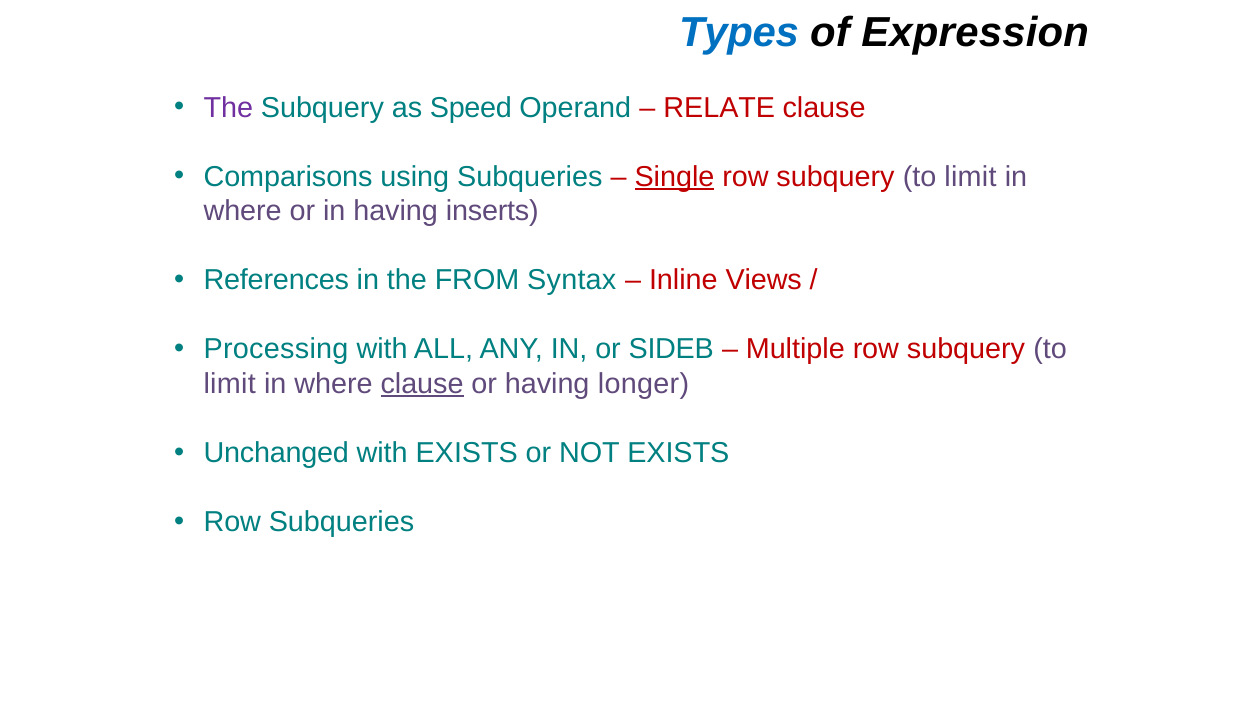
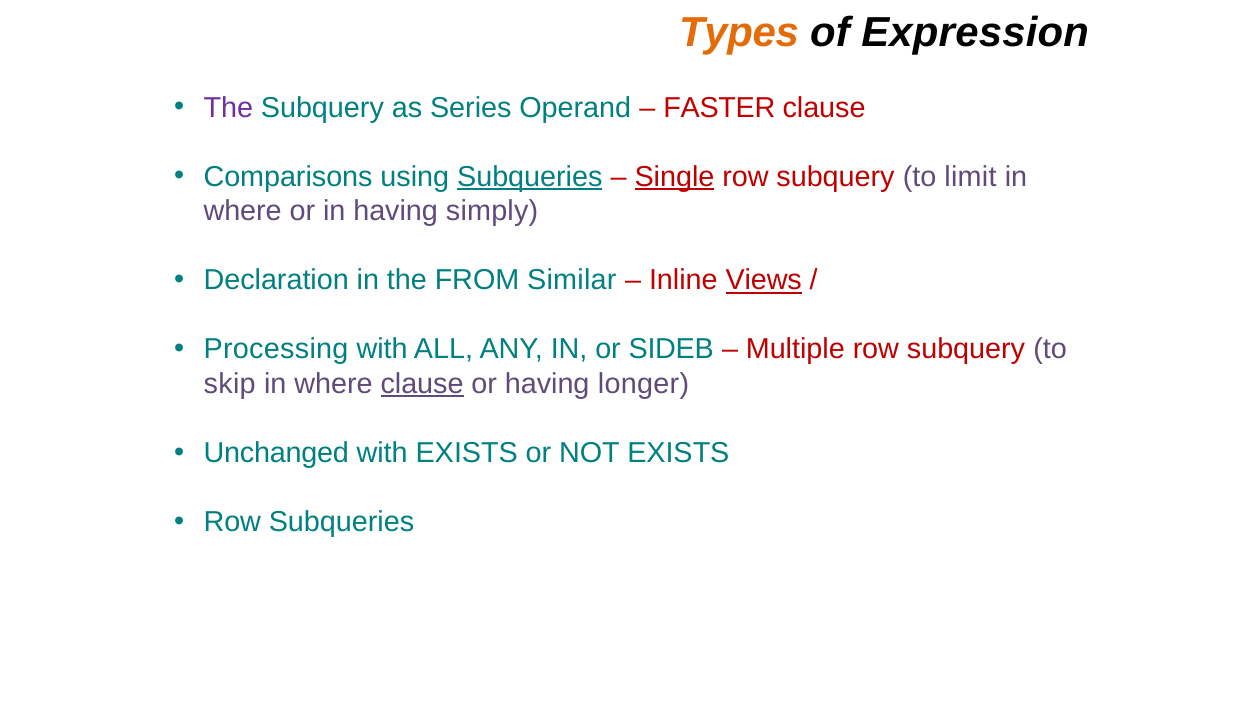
Types colour: blue -> orange
Speed: Speed -> Series
RELATE: RELATE -> FASTER
Subqueries at (530, 177) underline: none -> present
inserts: inserts -> simply
References: References -> Declaration
Syntax: Syntax -> Similar
Views underline: none -> present
limit at (230, 384): limit -> skip
